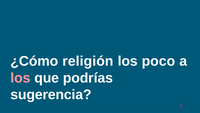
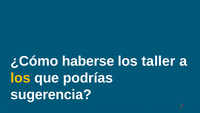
religión: religión -> haberse
poco: poco -> taller
los at (20, 78) colour: pink -> yellow
